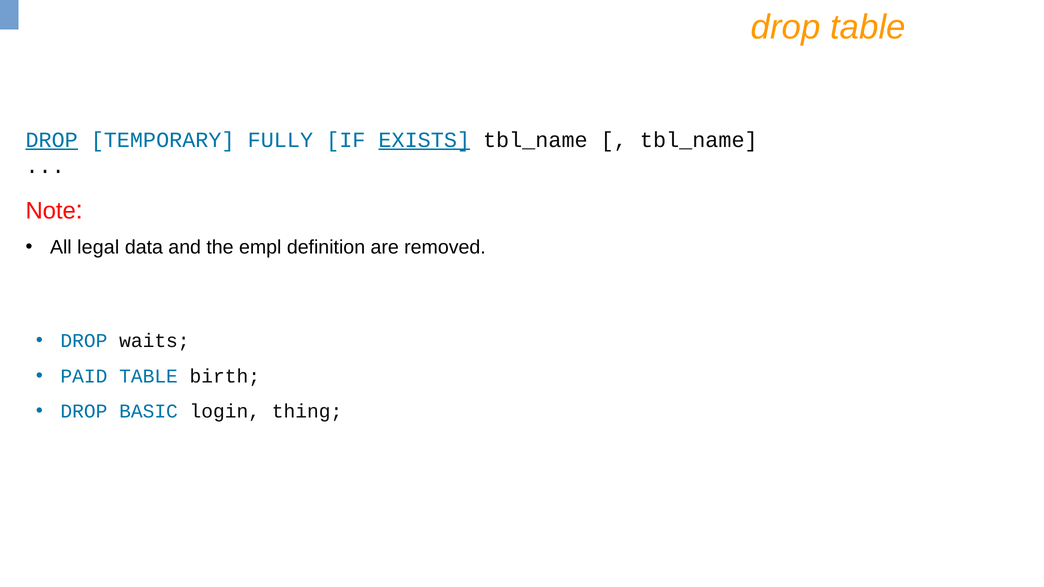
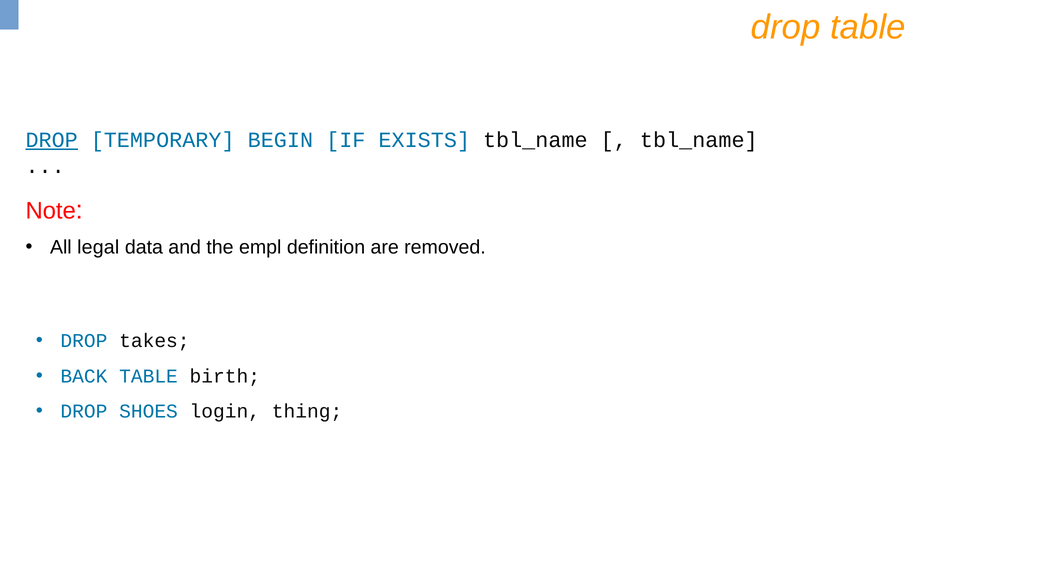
FULLY: FULLY -> BEGIN
EXISTS underline: present -> none
waits: waits -> takes
PAID: PAID -> BACK
BASIC: BASIC -> SHOES
